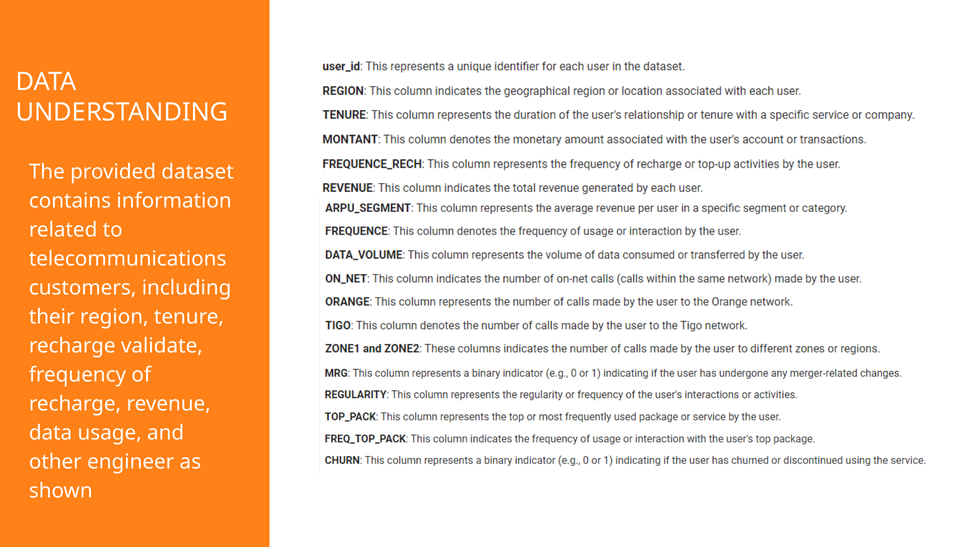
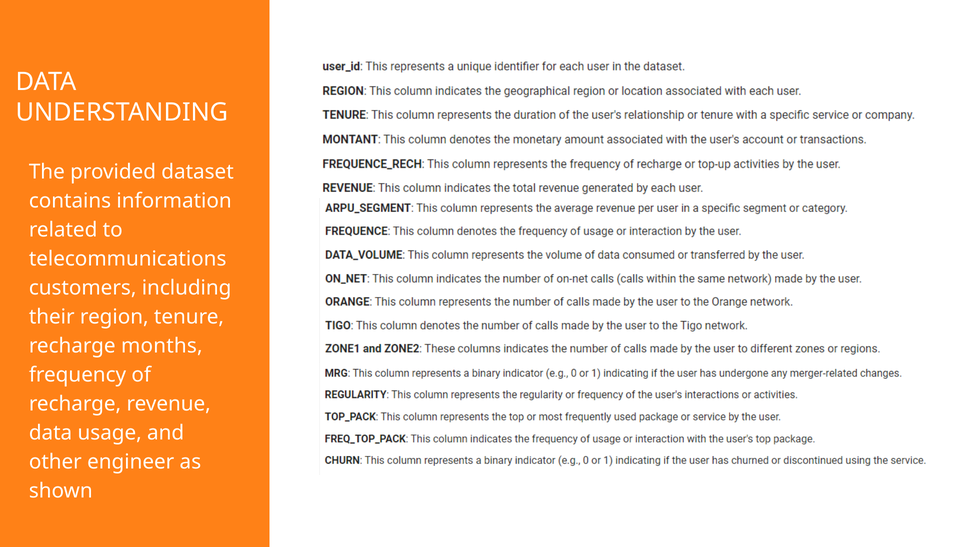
validate: validate -> months
